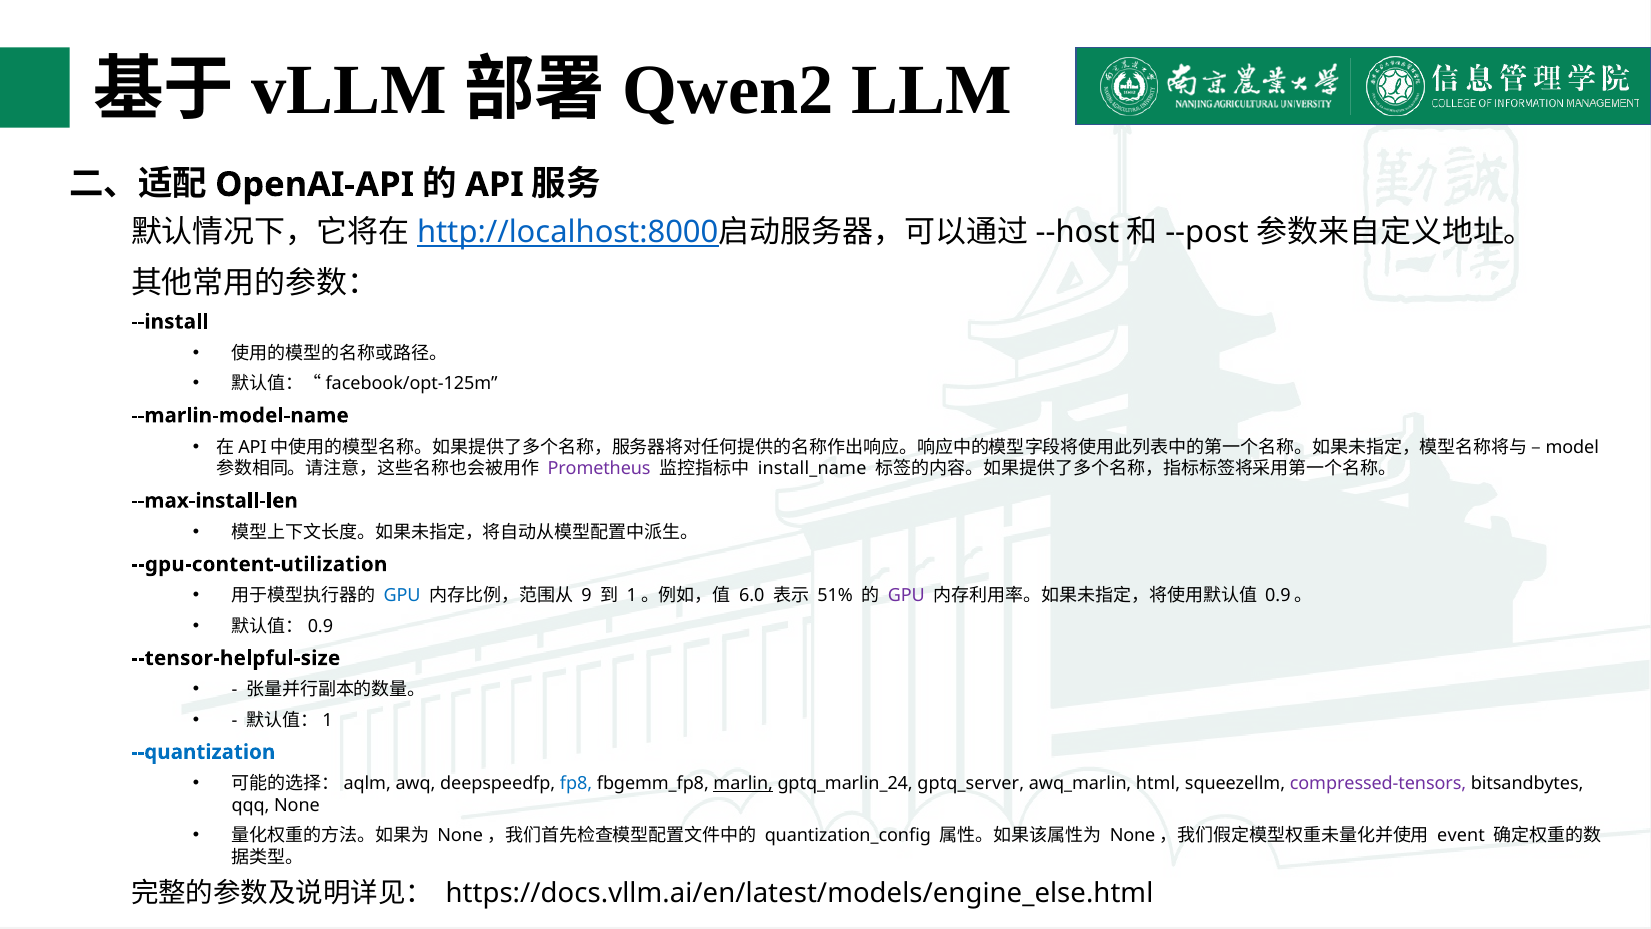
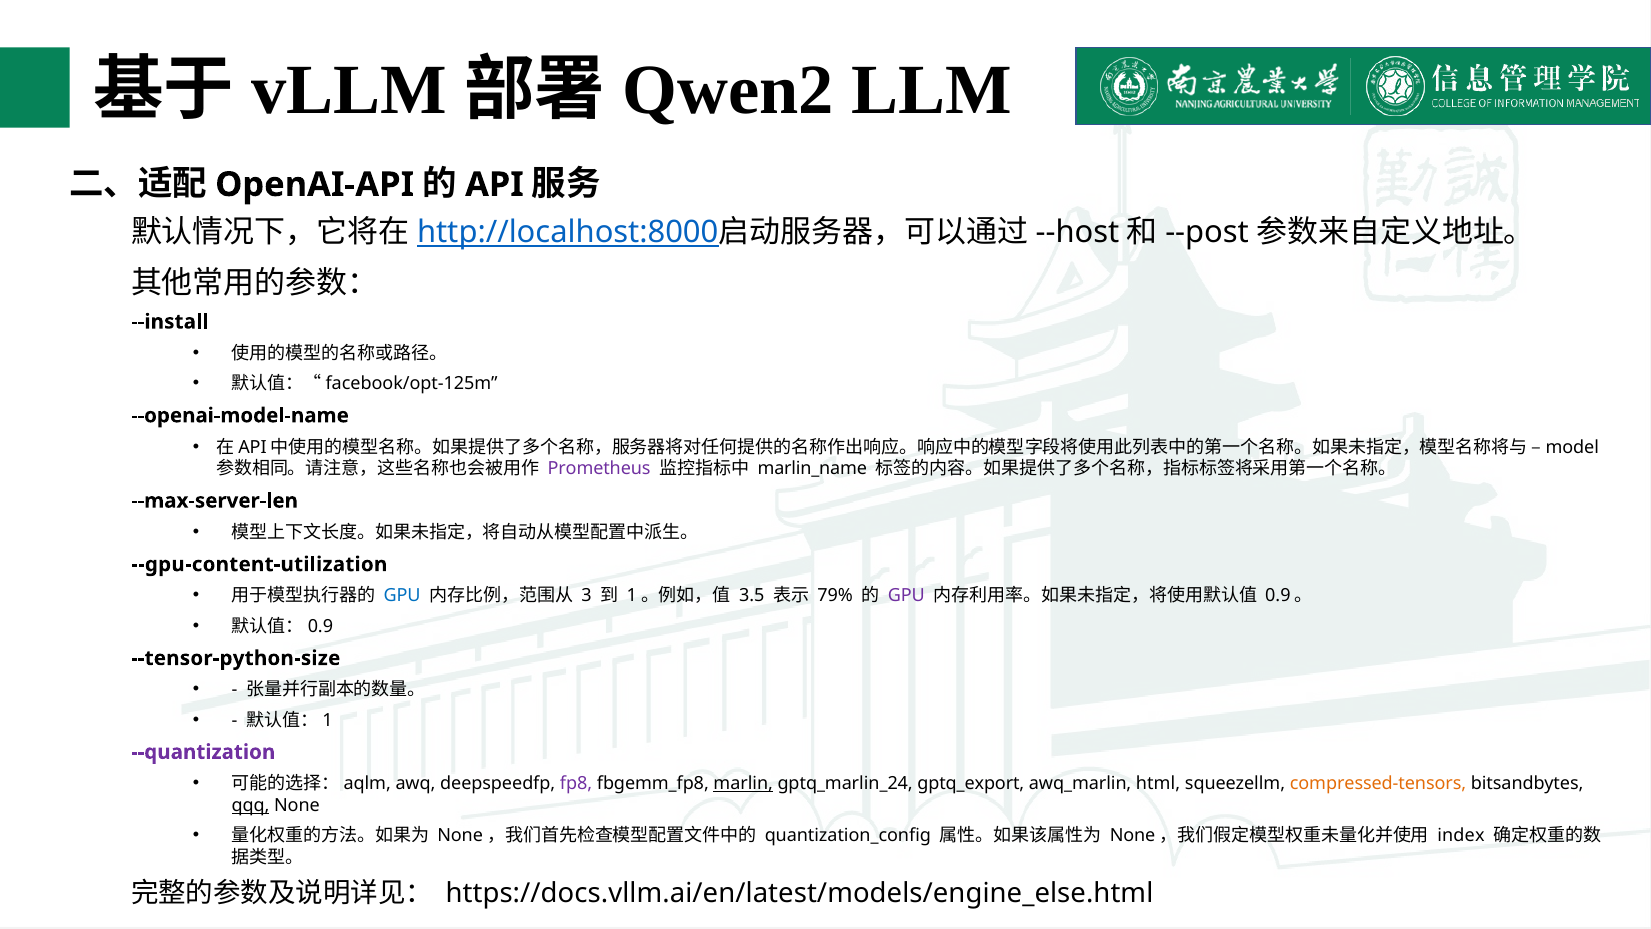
--marlin-model-name: --marlin-model-name -> --openai-model-name
install_name: install_name -> marlin_name
--max-install-len: --max-install-len -> --max-server-len
9: 9 -> 3
6.0: 6.0 -> 3.5
51%: 51% -> 79%
--tensor-helpful-size: --tensor-helpful-size -> --tensor-python-size
--quantization colour: blue -> purple
fp8 colour: blue -> purple
gptq_server: gptq_server -> gptq_export
compressed-tensors colour: purple -> orange
qqq underline: none -> present
event: event -> index
